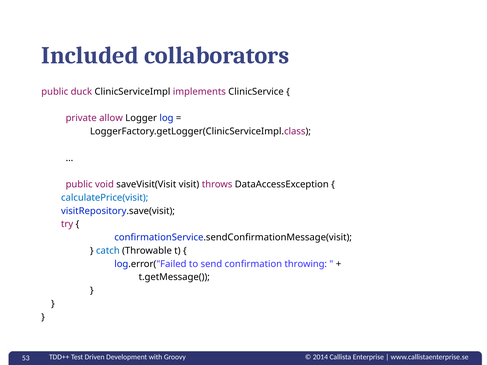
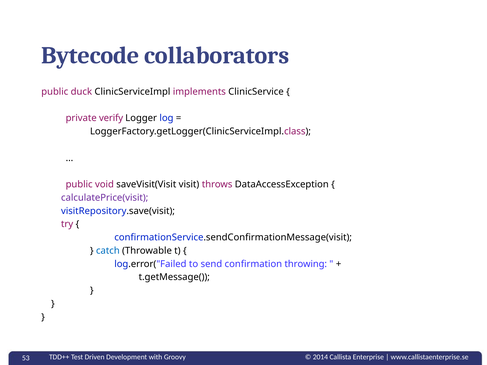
Included: Included -> Bytecode
allow: allow -> verify
calculatePrice(visit colour: blue -> purple
